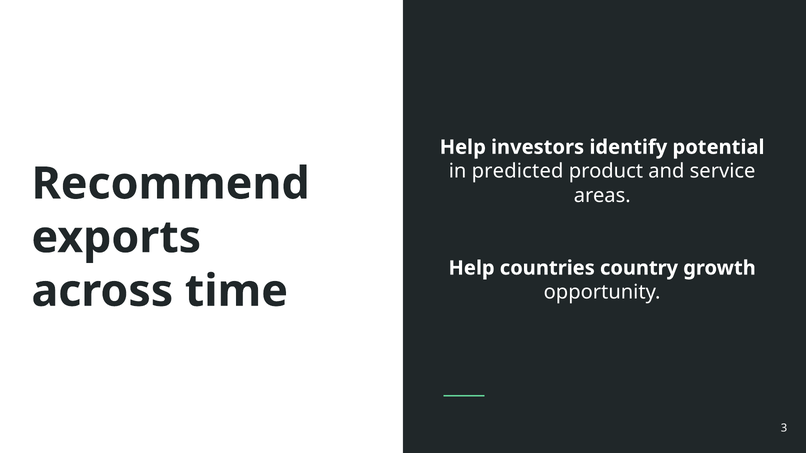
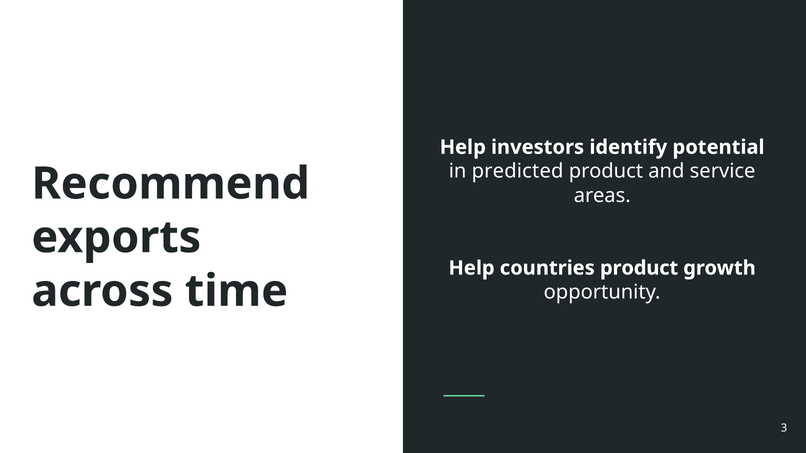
countries country: country -> product
